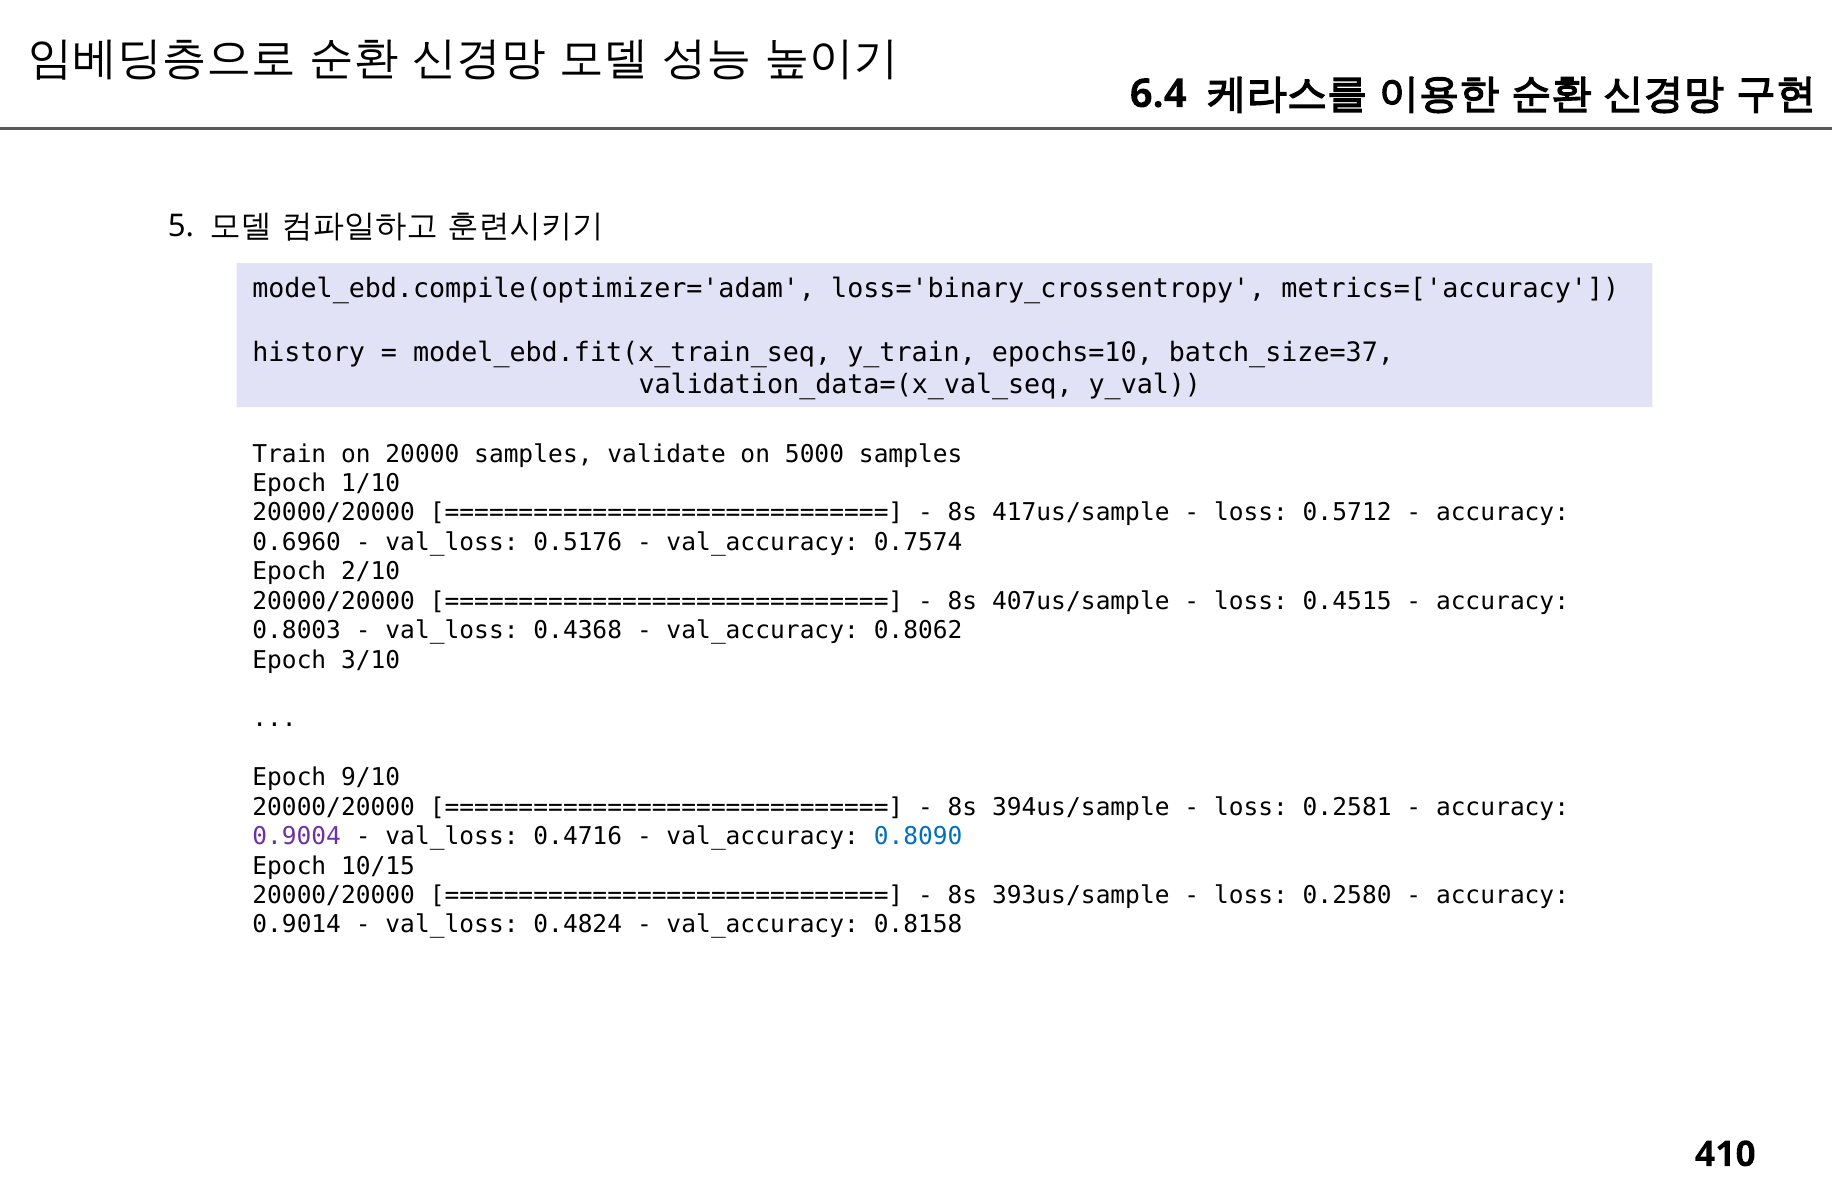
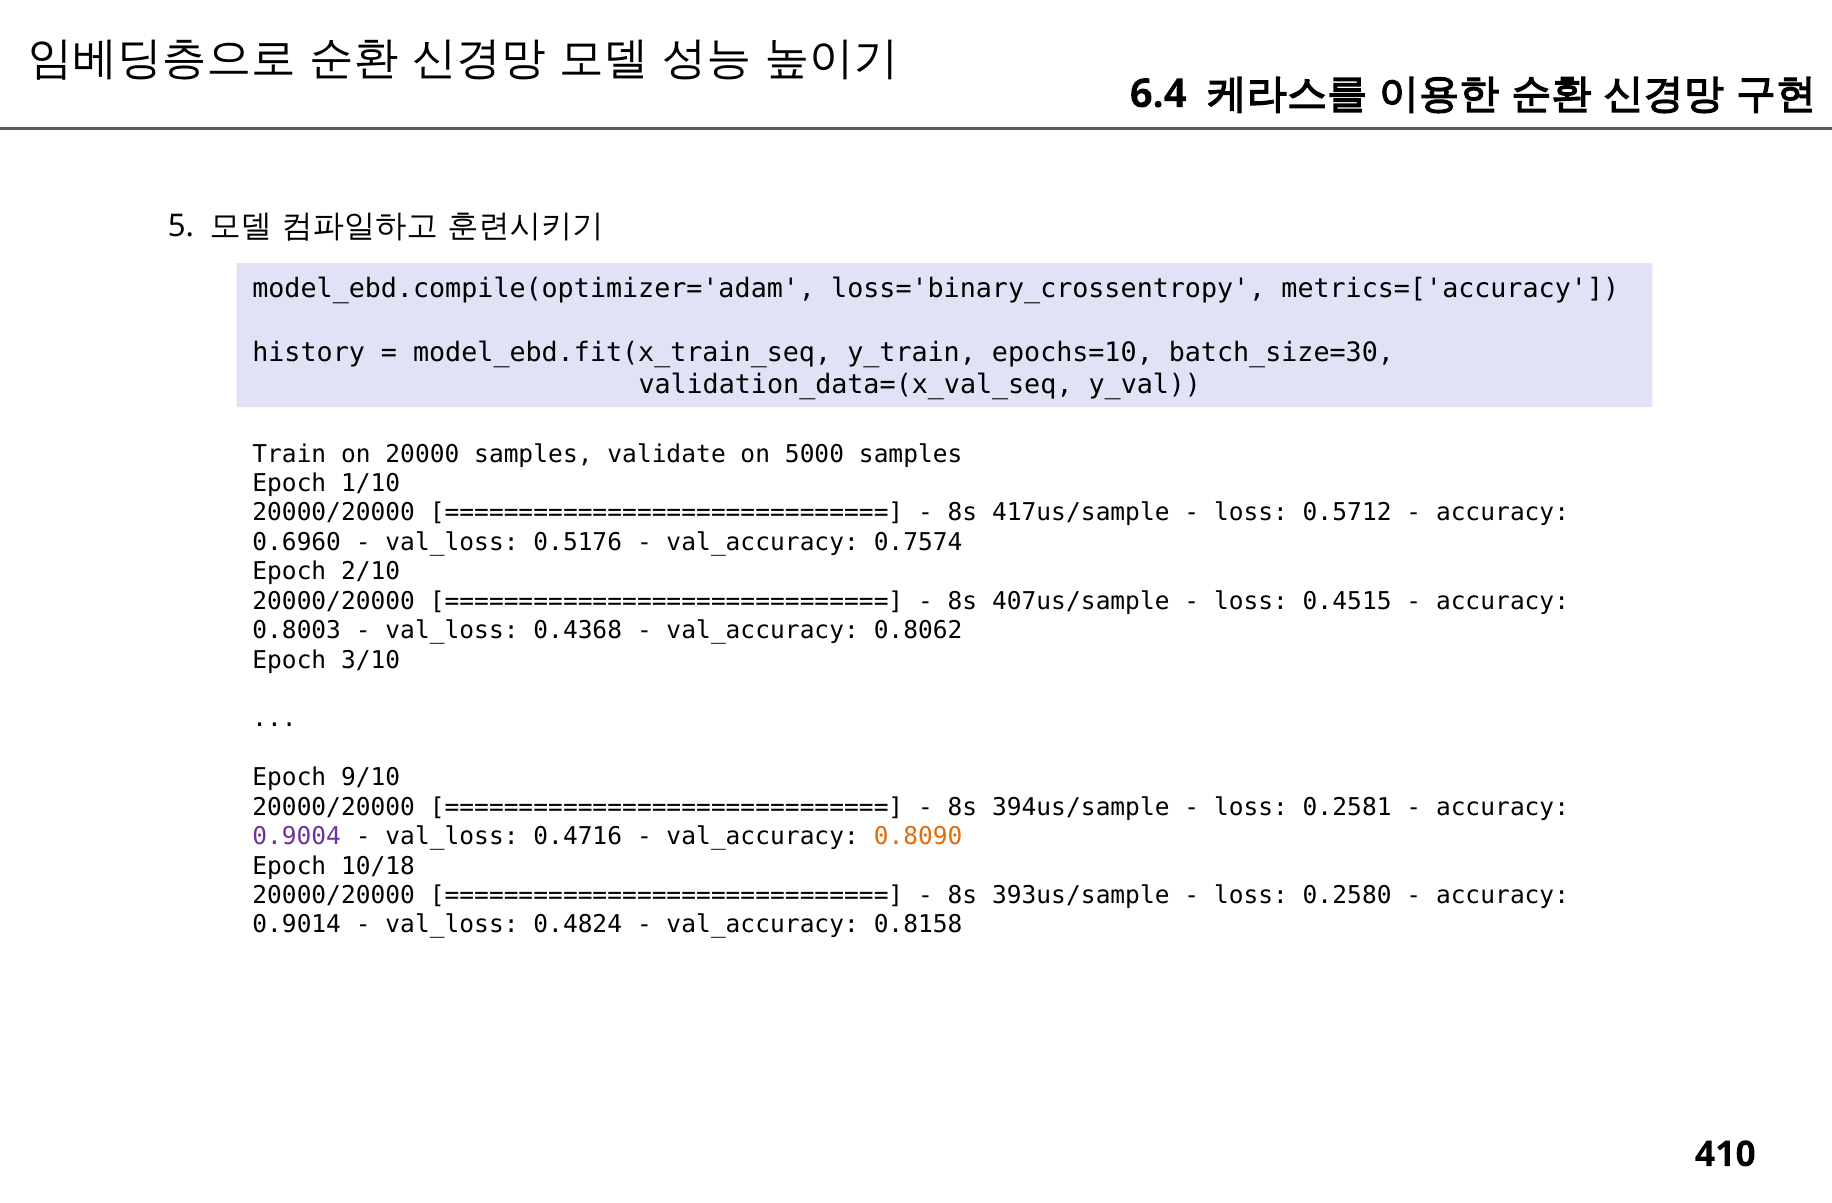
batch_size=37: batch_size=37 -> batch_size=30
0.8090 colour: blue -> orange
10/15: 10/15 -> 10/18
